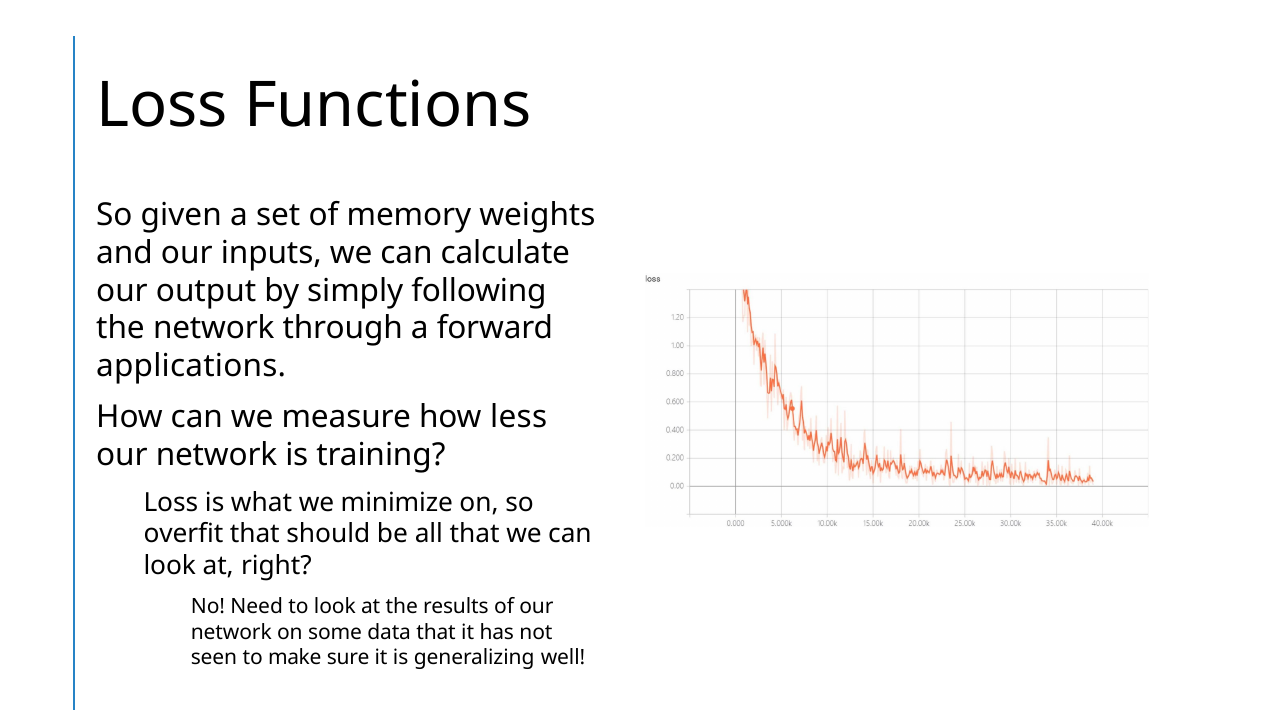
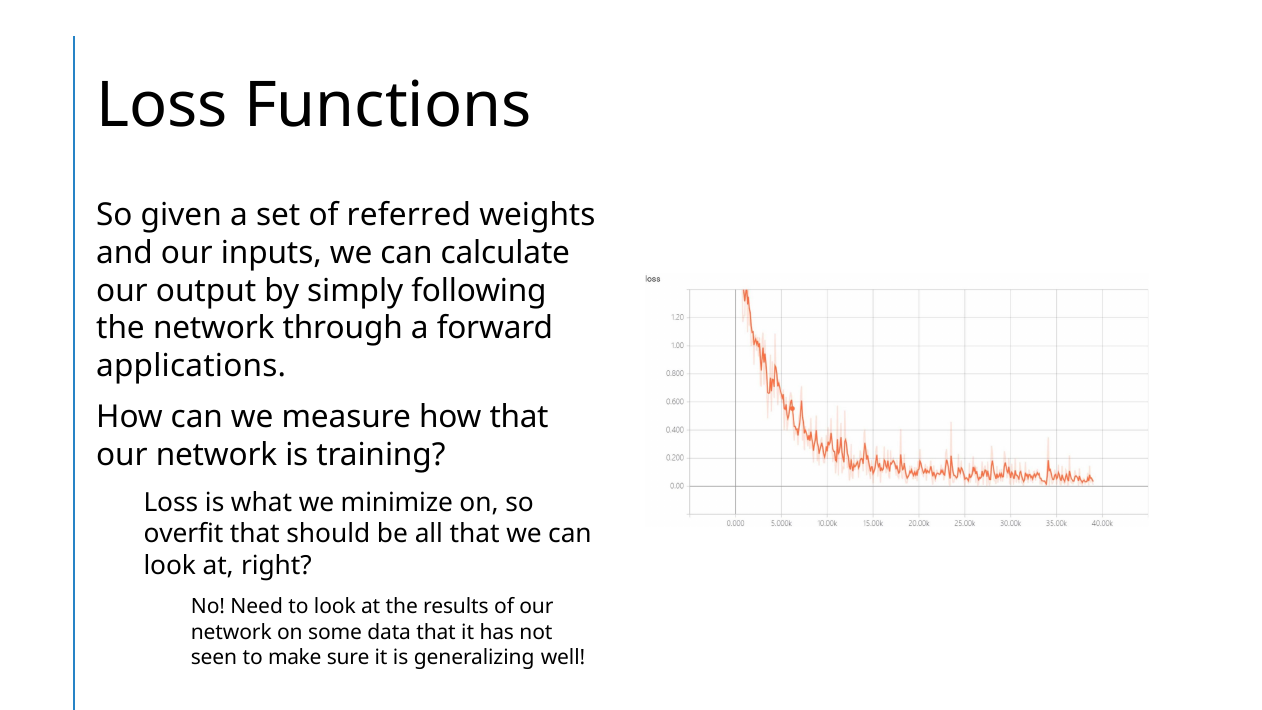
memory: memory -> referred
how less: less -> that
